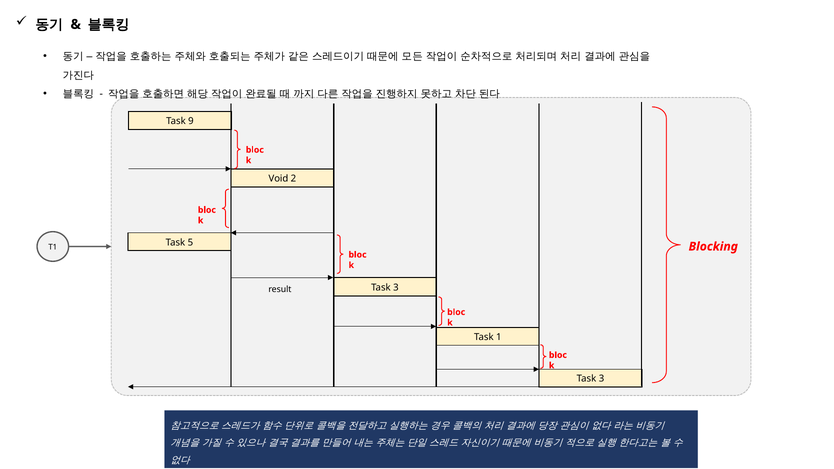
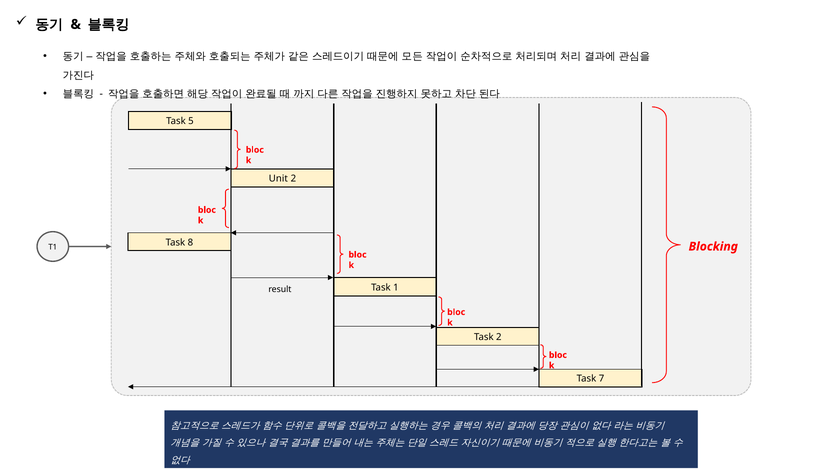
9: 9 -> 5
Void: Void -> Unit
5: 5 -> 8
3 at (396, 287): 3 -> 1
Task 1: 1 -> 2
3 at (602, 379): 3 -> 7
